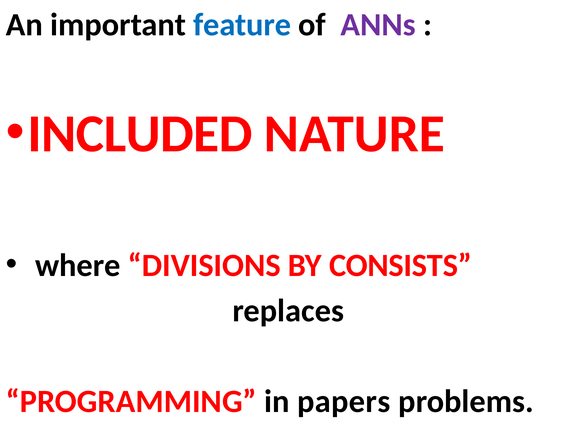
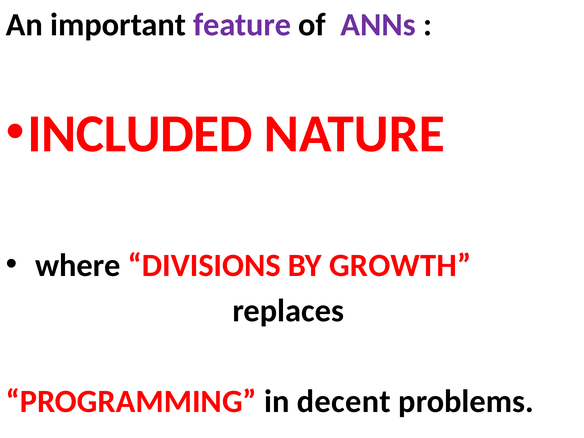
feature colour: blue -> purple
CONSISTS: CONSISTS -> GROWTH
papers: papers -> decent
